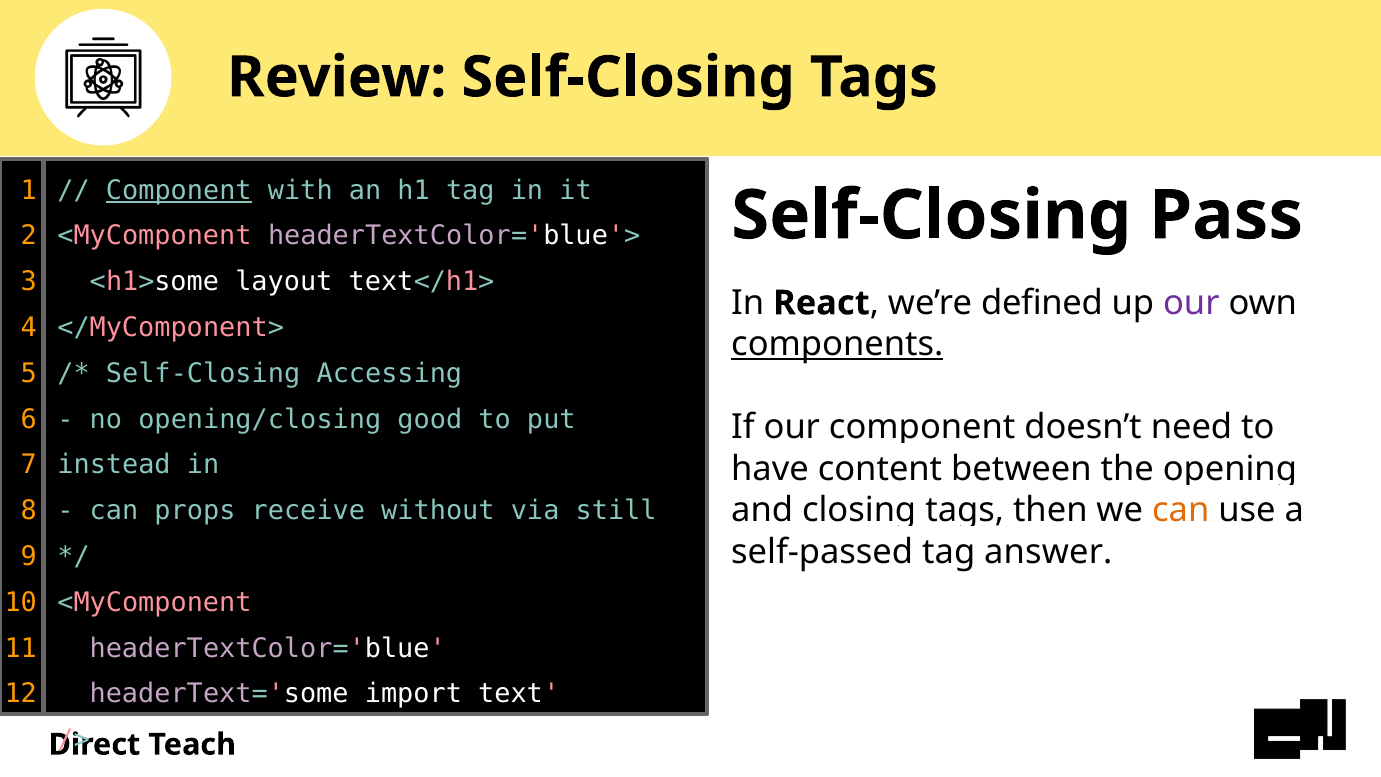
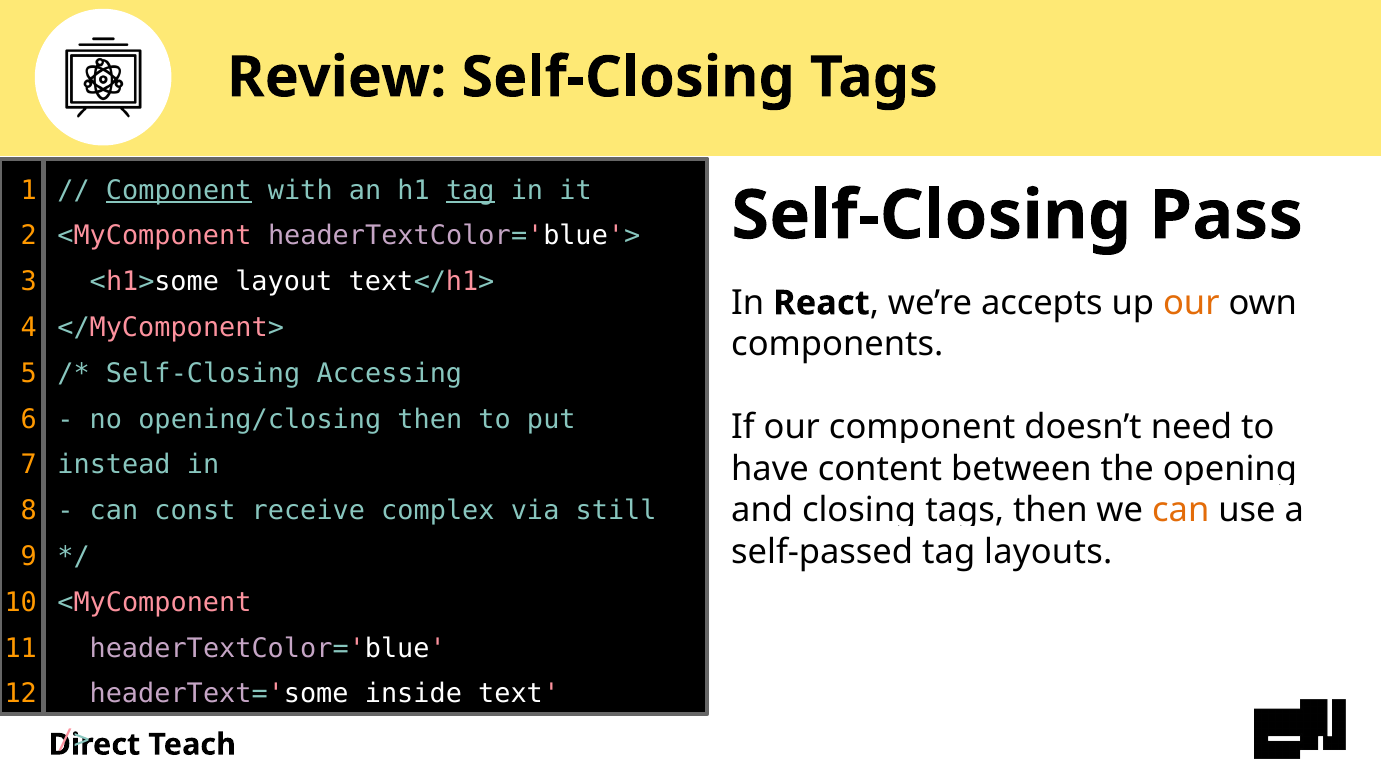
tag at (470, 190) underline: none -> present
defined: defined -> accepts
our at (1191, 303) colour: purple -> orange
components underline: present -> none
opening/closing good: good -> then
props: props -> const
without: without -> complex
answer: answer -> layouts
import: import -> inside
